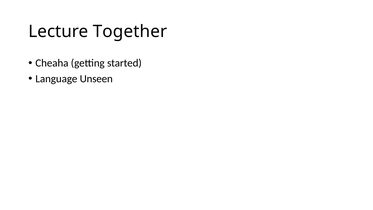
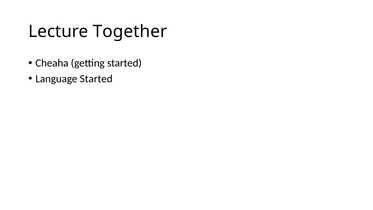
Language Unseen: Unseen -> Started
